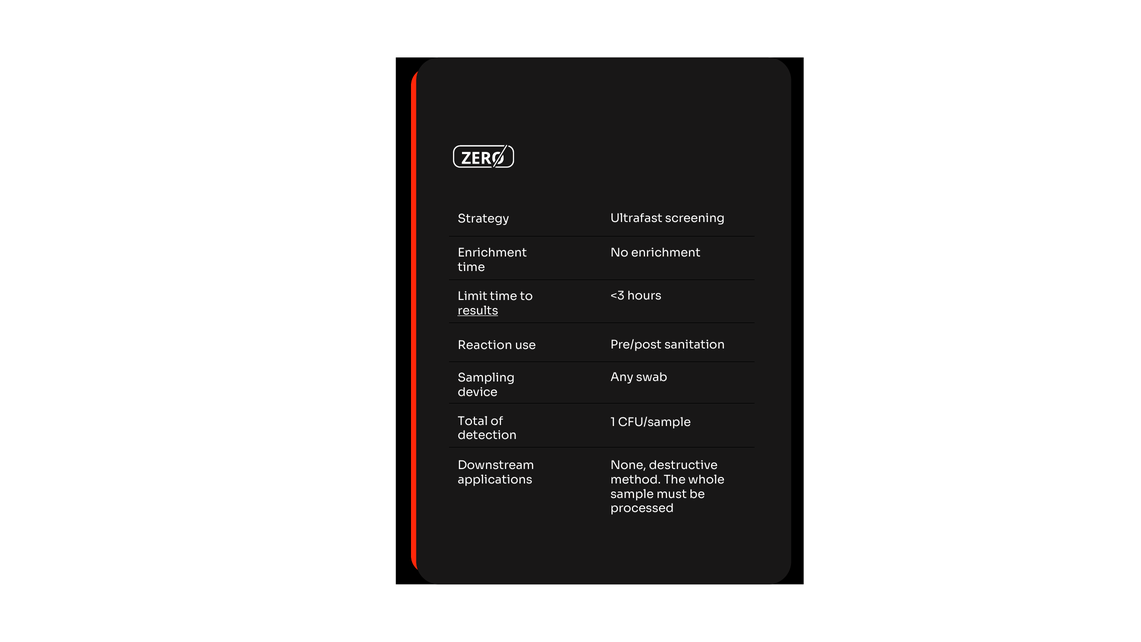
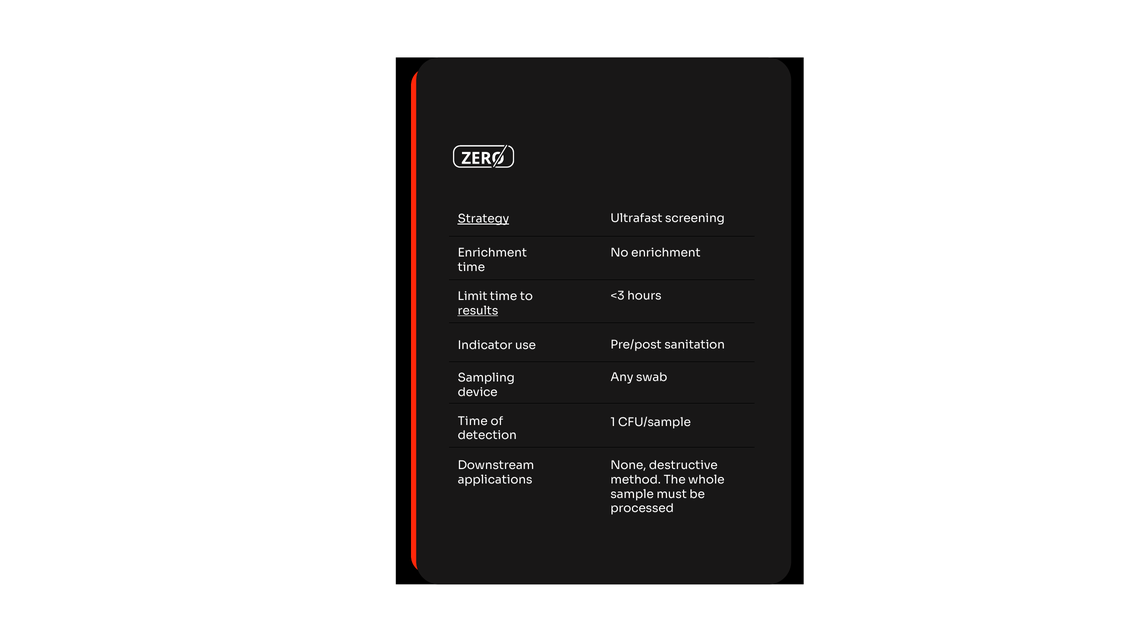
Strategy underline: none -> present
Reaction: Reaction -> Indicator
Total at (473, 421): Total -> Time
